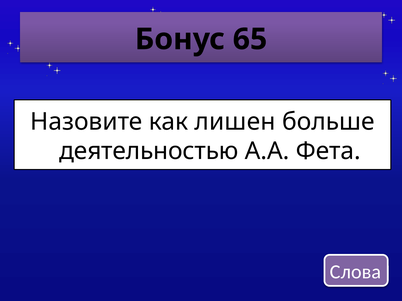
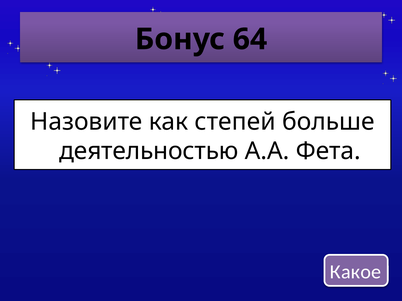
65: 65 -> 64
лишен: лишен -> степей
Слова: Слова -> Какое
